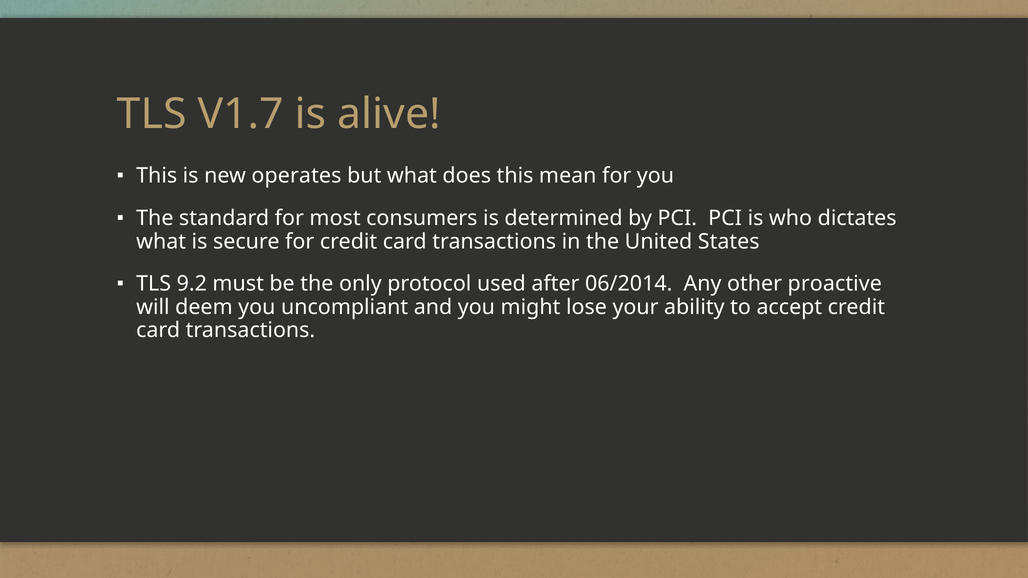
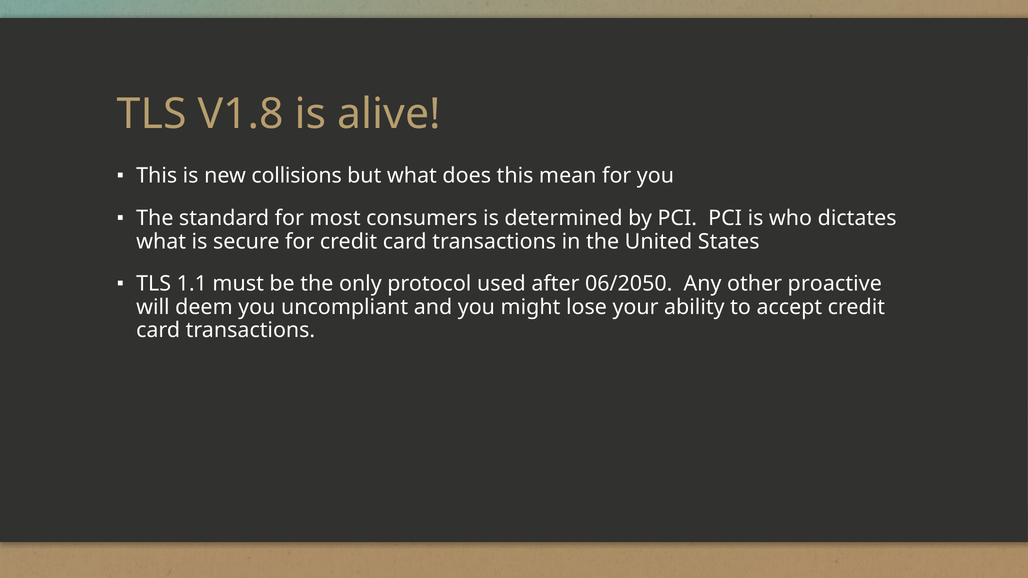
V1.7: V1.7 -> V1.8
operates: operates -> collisions
9.2: 9.2 -> 1.1
06/2014: 06/2014 -> 06/2050
